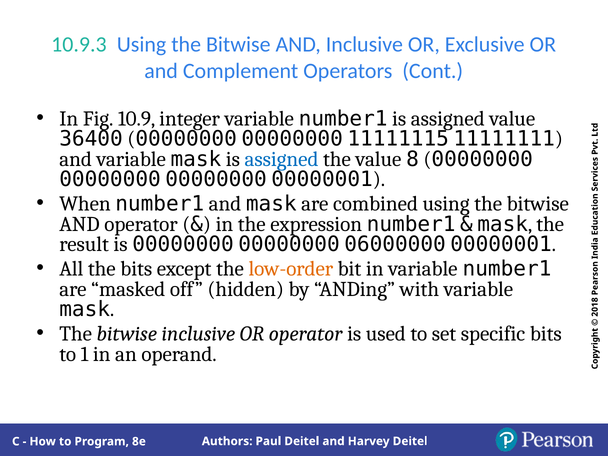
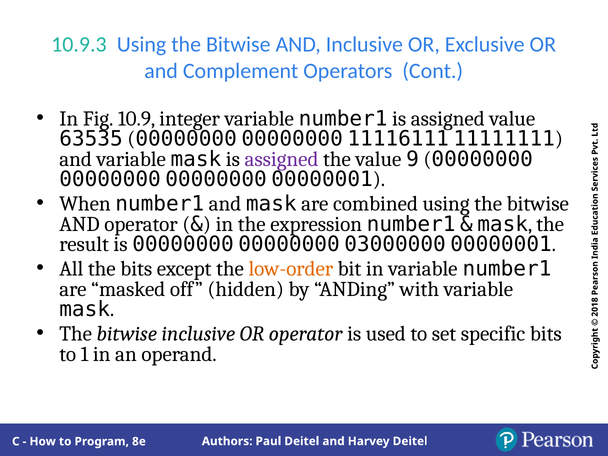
36400: 36400 -> 63535
11111115: 11111115 -> 11116111
assigned at (282, 159) colour: blue -> purple
value 8: 8 -> 9
06000000: 06000000 -> 03000000
